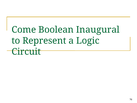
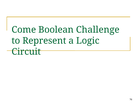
Inaugural: Inaugural -> Challenge
